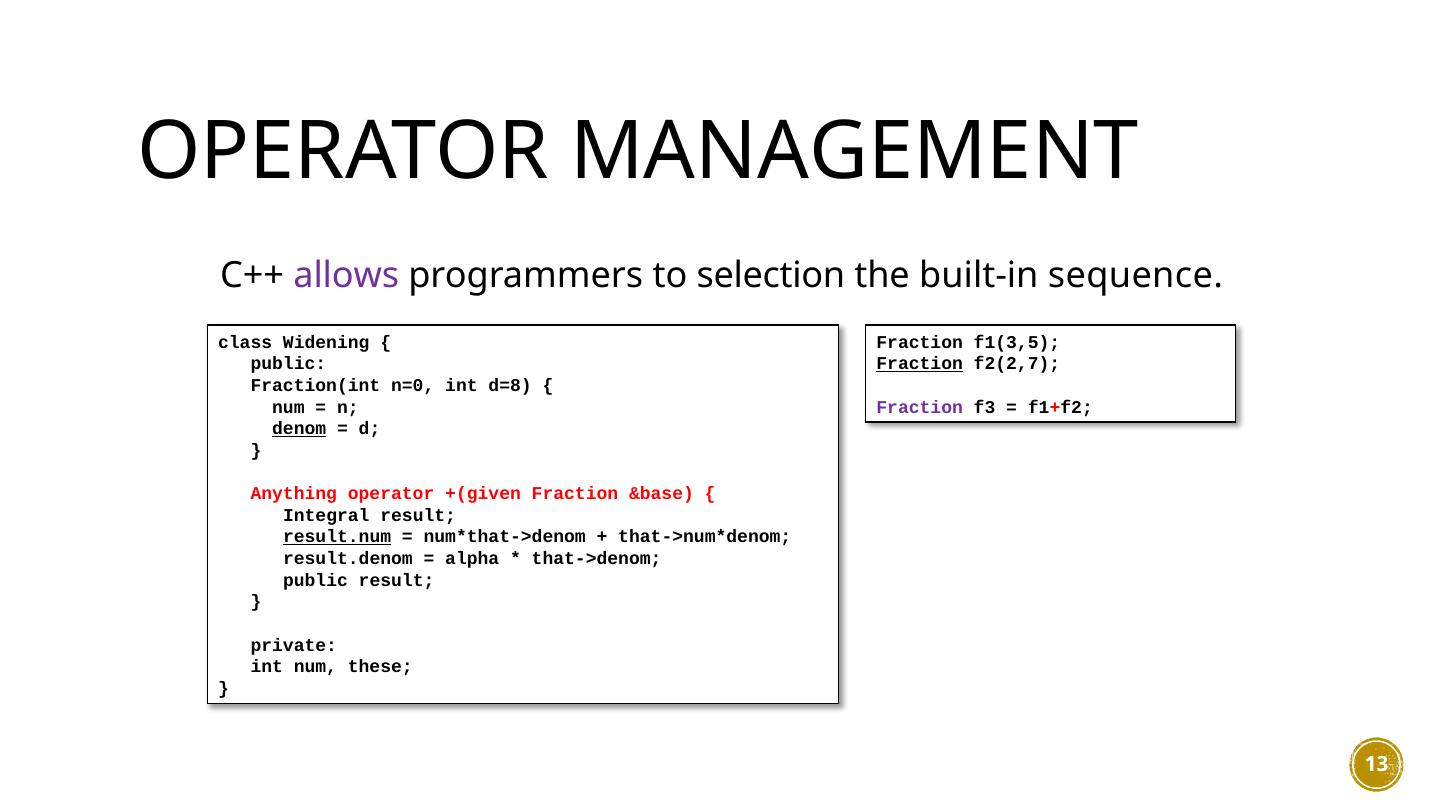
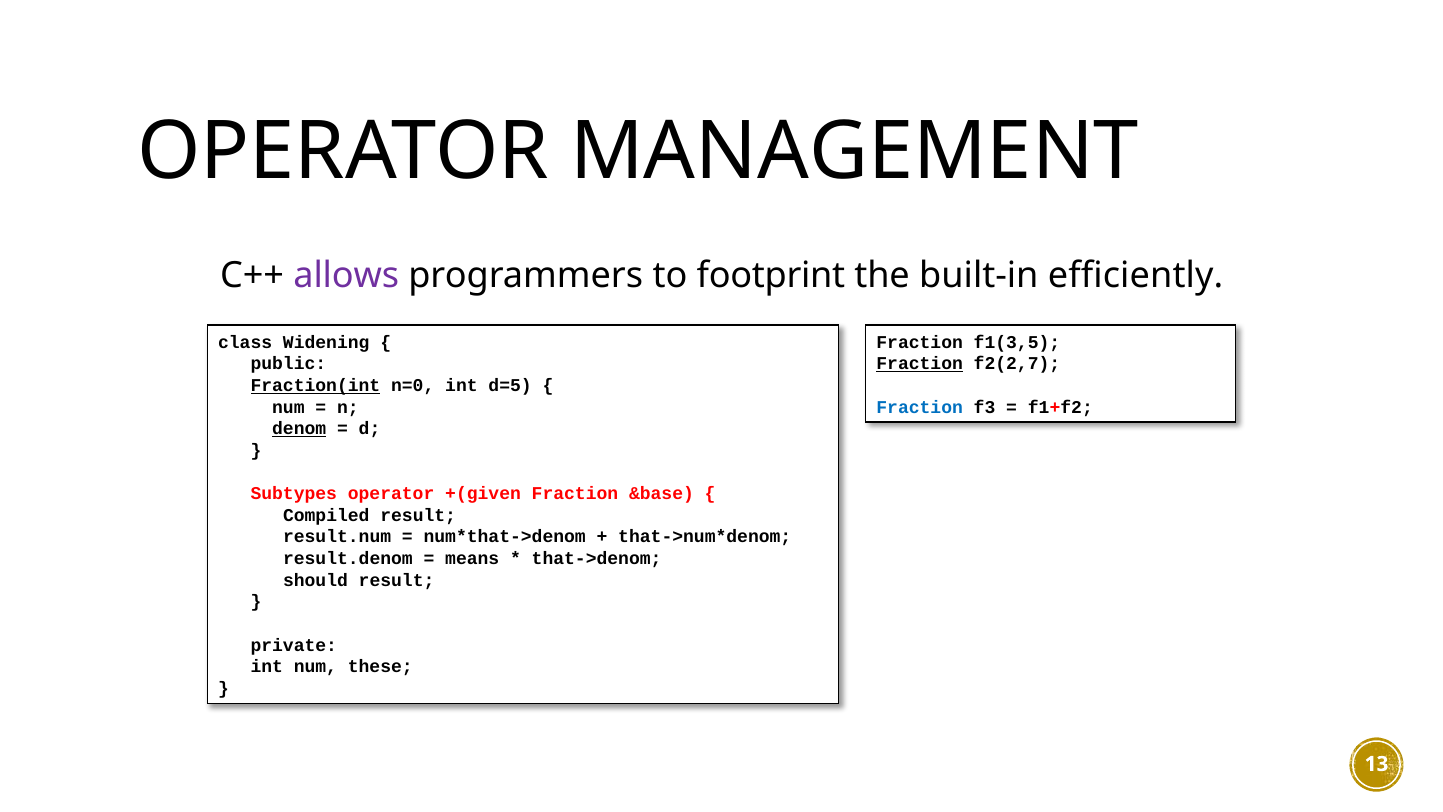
selection: selection -> footprint
sequence: sequence -> efficiently
Fraction(int underline: none -> present
d=8: d=8 -> d=5
Fraction at (920, 407) colour: purple -> blue
Anything: Anything -> Subtypes
Integral: Integral -> Compiled
result.num underline: present -> none
alpha: alpha -> means
public at (315, 580): public -> should
